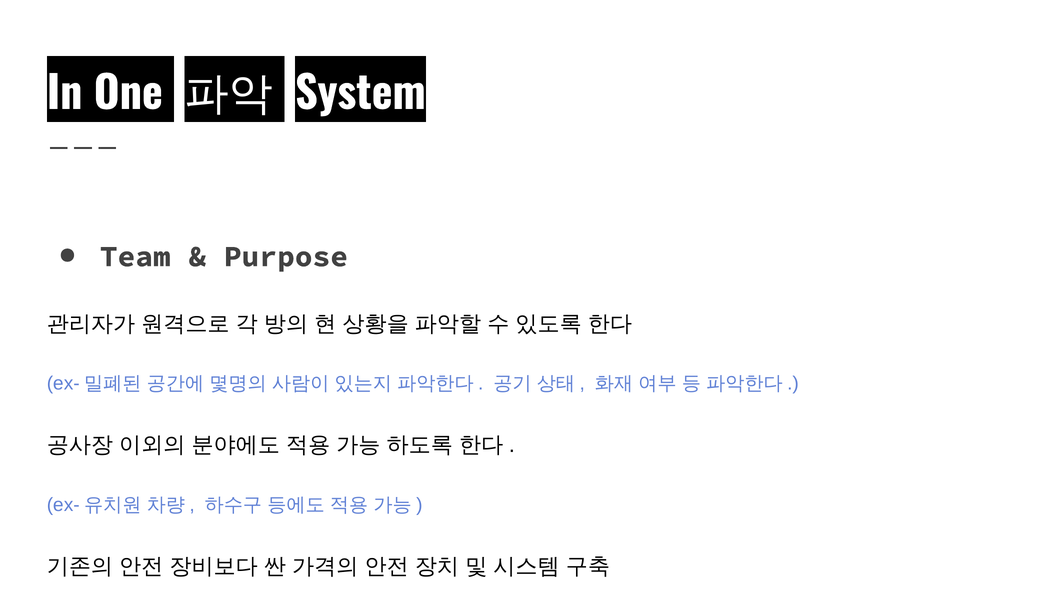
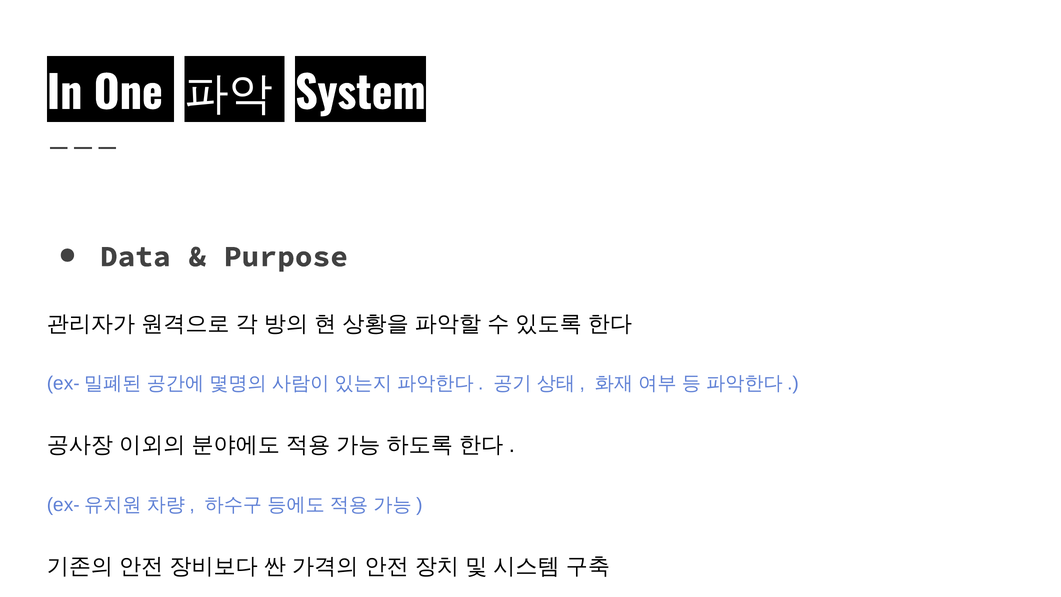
Team: Team -> Data
